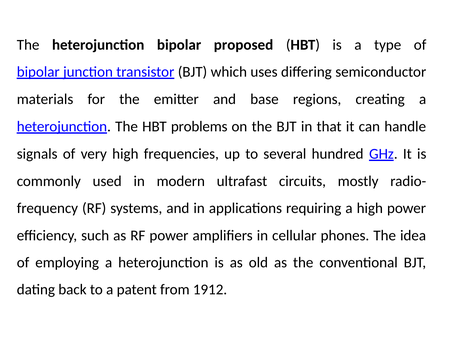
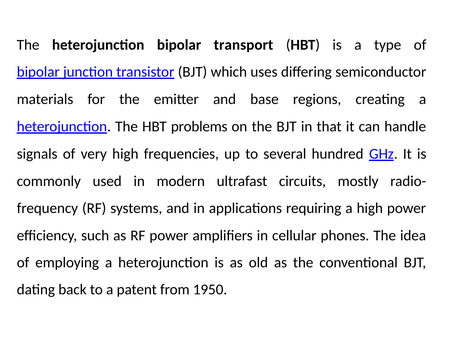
proposed: proposed -> transport
1912: 1912 -> 1950
